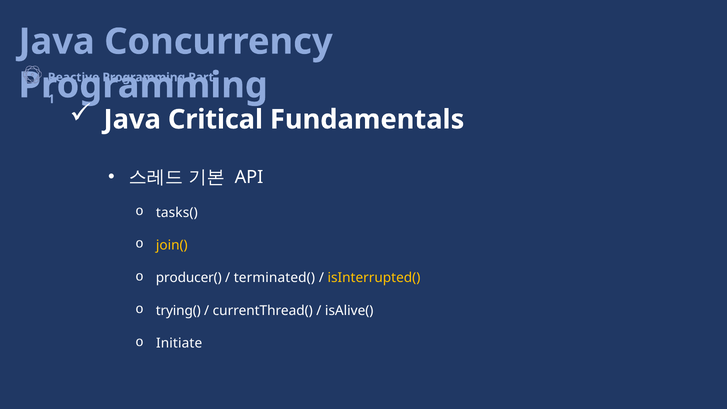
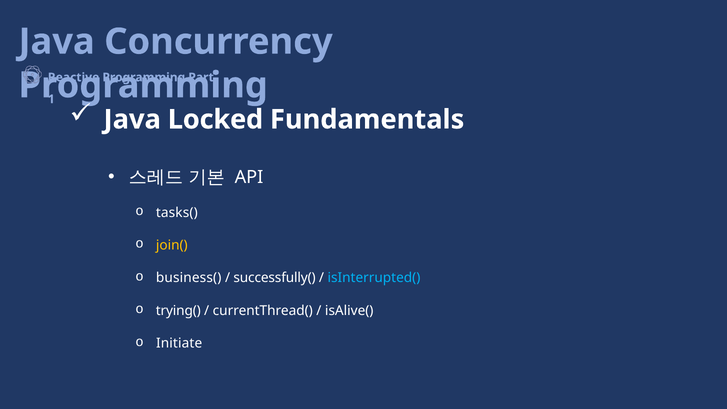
Critical: Critical -> Locked
producer(: producer( -> business(
terminated(: terminated( -> successfully(
isInterrupted( colour: yellow -> light blue
